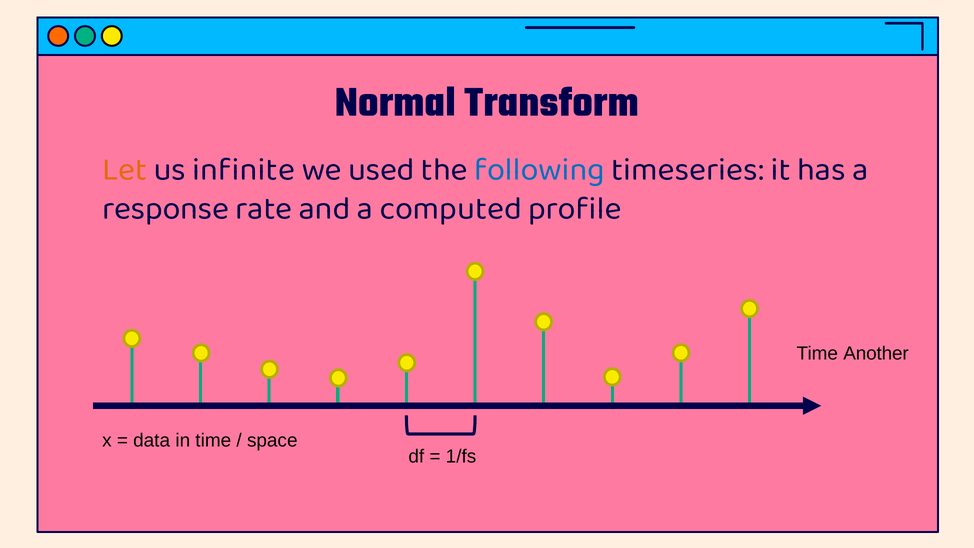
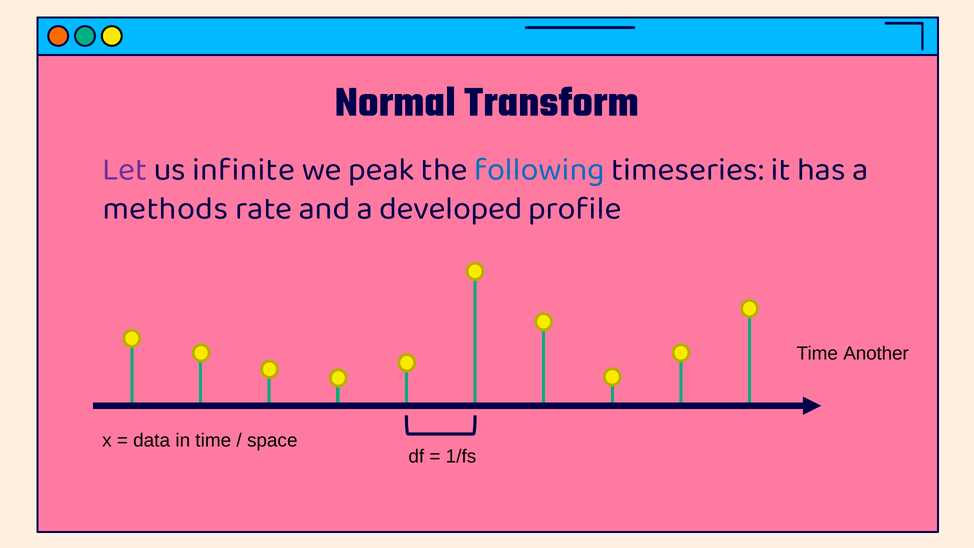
Let colour: orange -> purple
used: used -> peak
response: response -> methods
computed: computed -> developed
